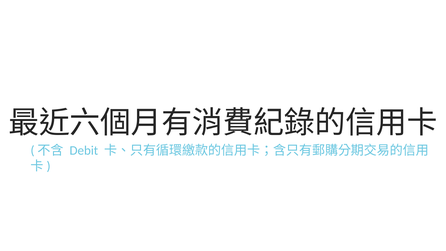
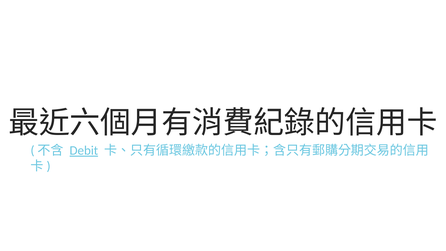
Debit underline: none -> present
